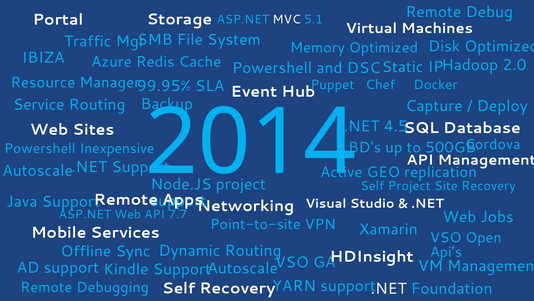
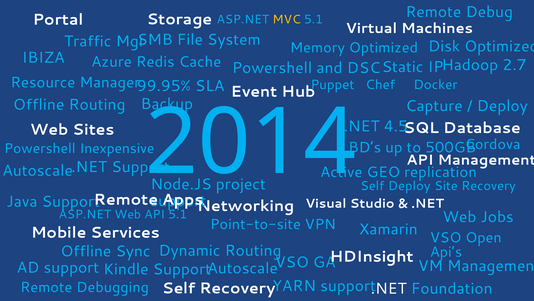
MVC colour: white -> yellow
2.0: 2.0 -> 2.7
Service at (39, 105): Service -> Offline
Self Project: Project -> Deploy
API 7.7: 7.7 -> 5.1
